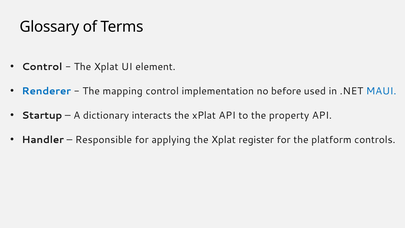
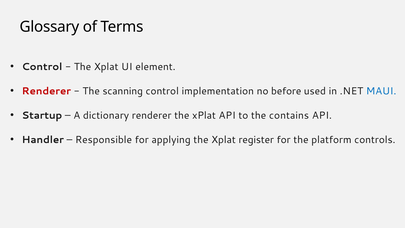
Renderer at (46, 91) colour: blue -> red
mapping: mapping -> scanning
dictionary interacts: interacts -> renderer
property: property -> contains
